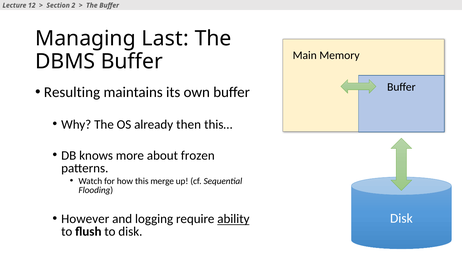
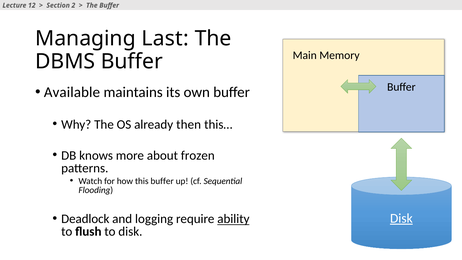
Resulting: Resulting -> Available
this merge: merge -> buffer
However: However -> Deadlock
Disk at (401, 218) underline: none -> present
